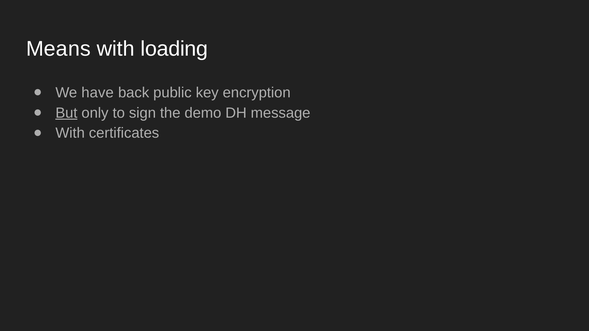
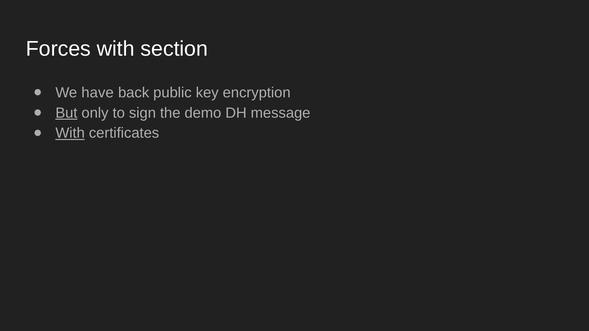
Means: Means -> Forces
loading: loading -> section
With at (70, 133) underline: none -> present
